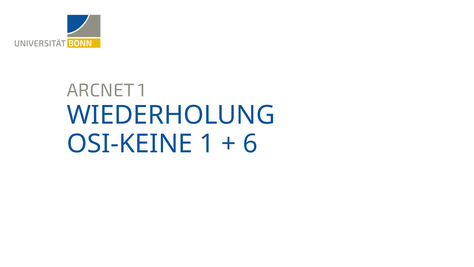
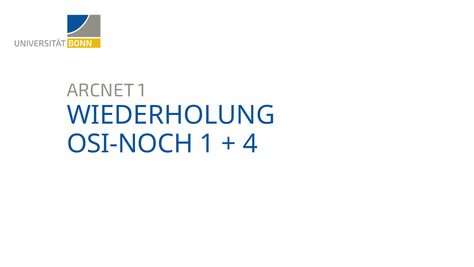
OSI-KEINE: OSI-KEINE -> OSI-NOCH
6: 6 -> 4
